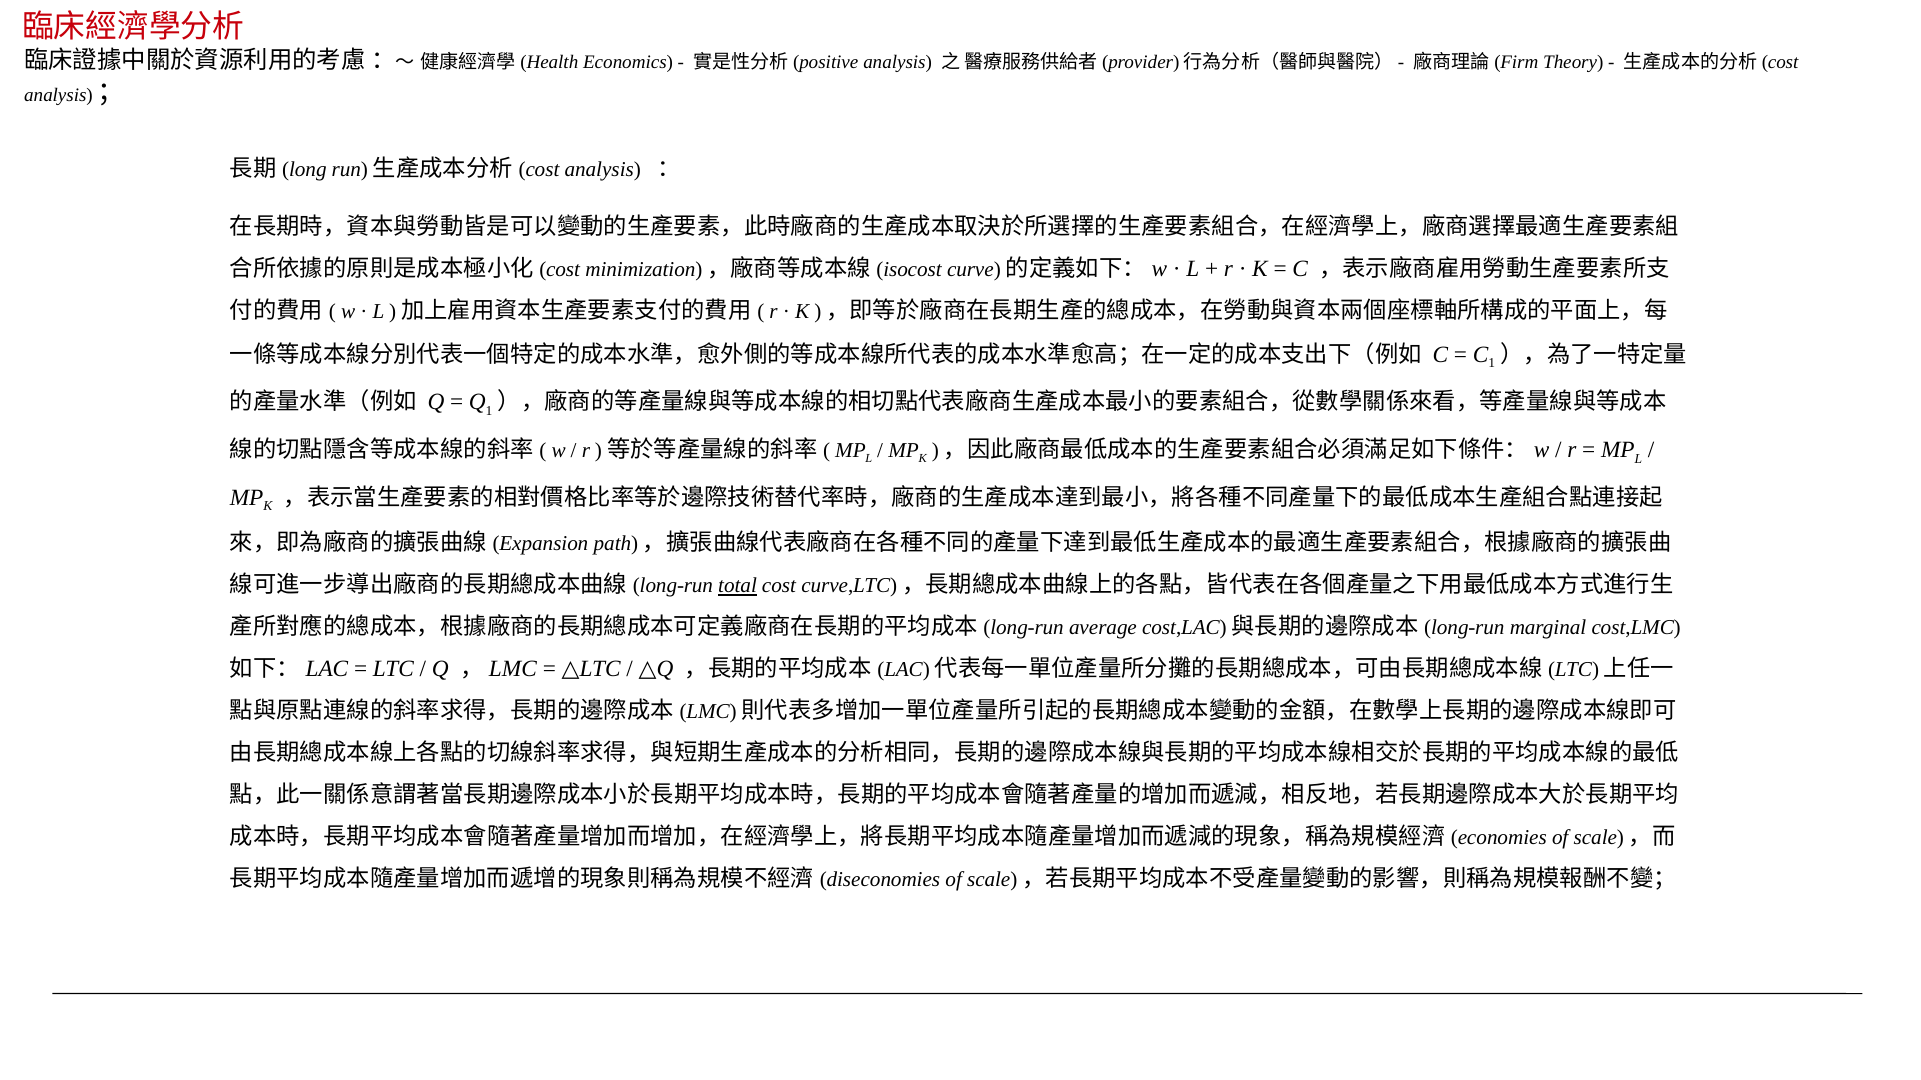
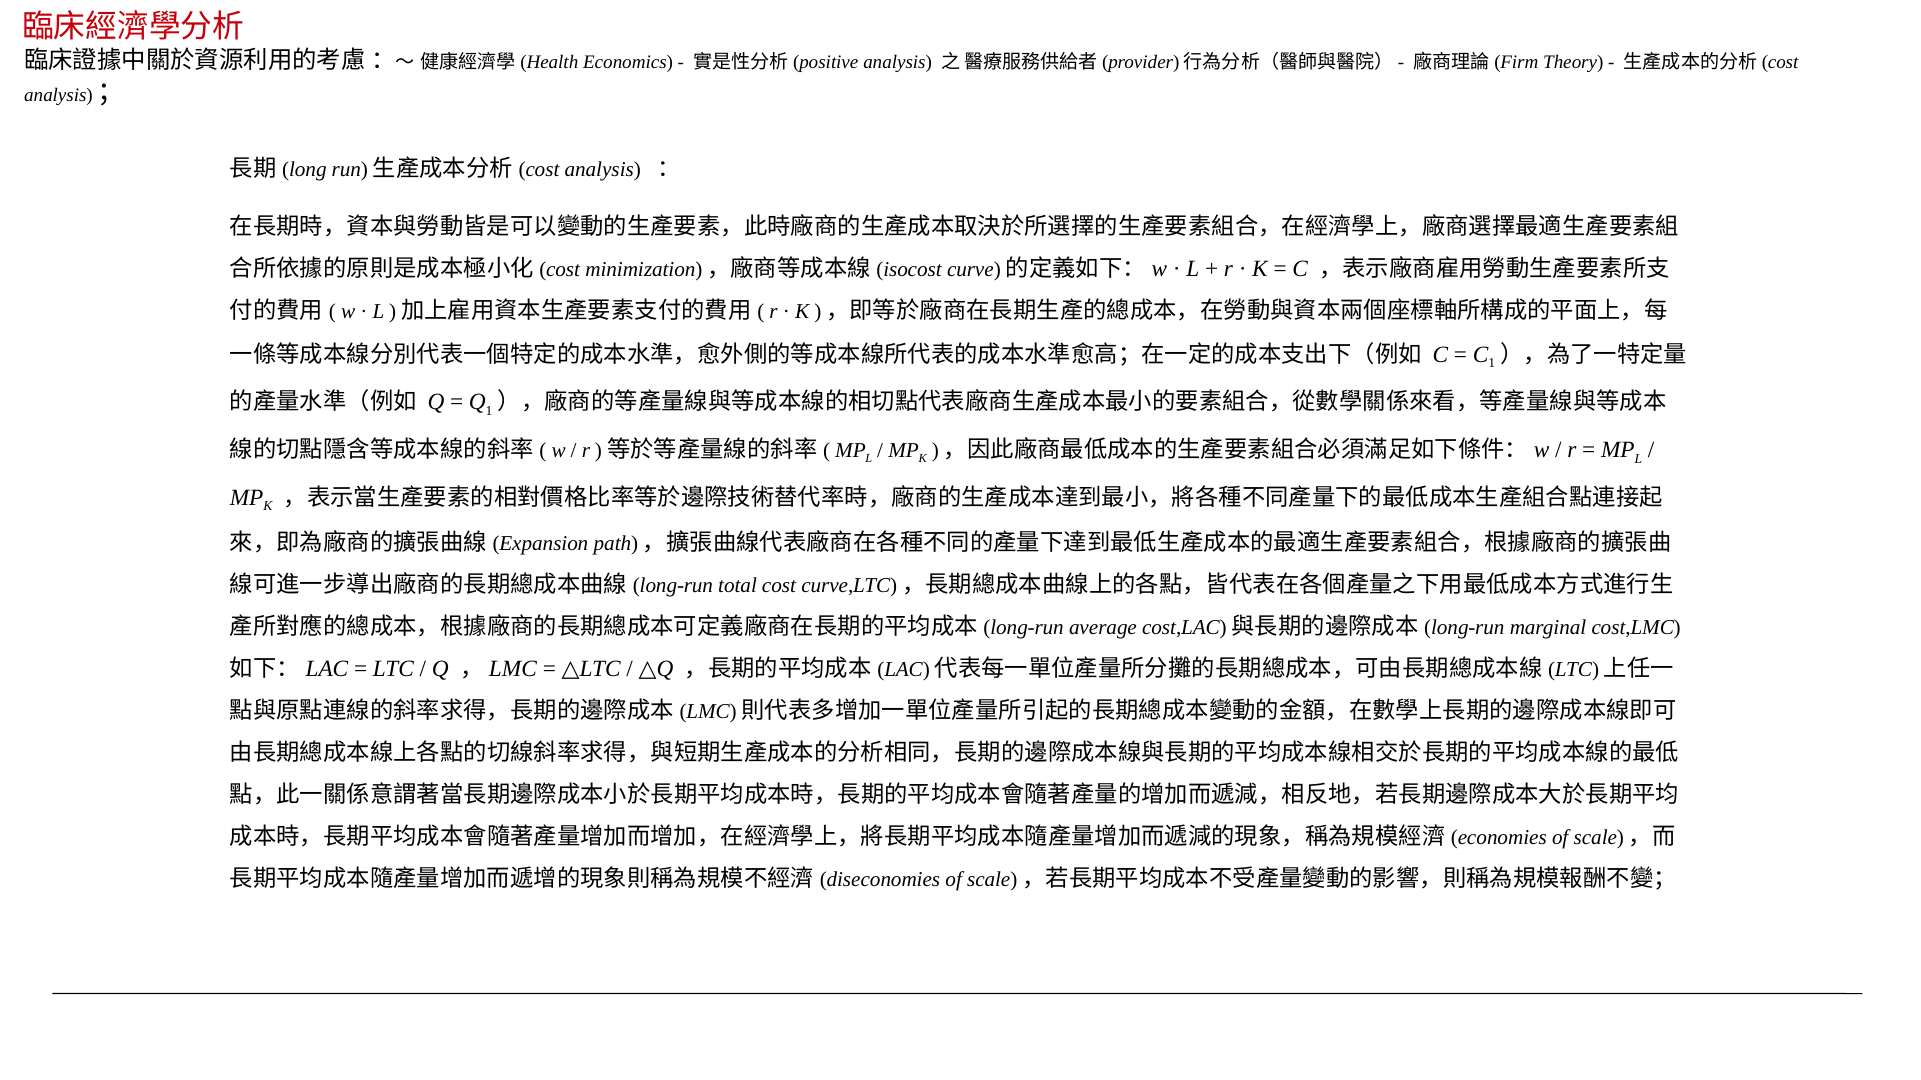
total underline: present -> none
